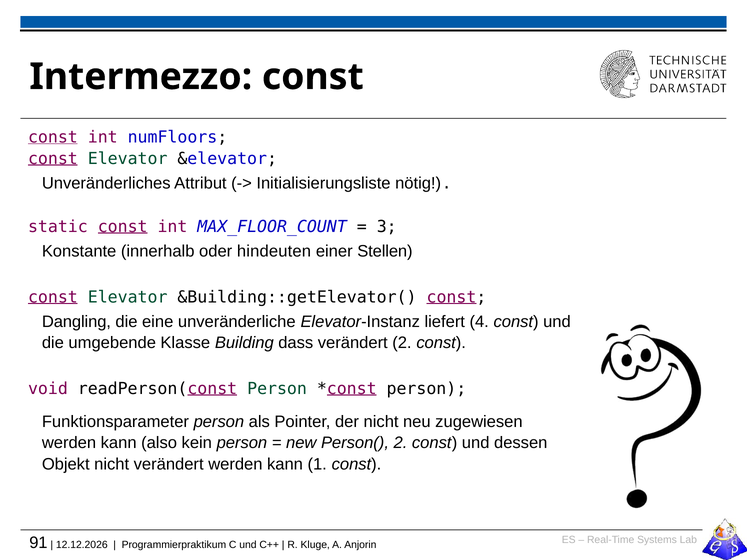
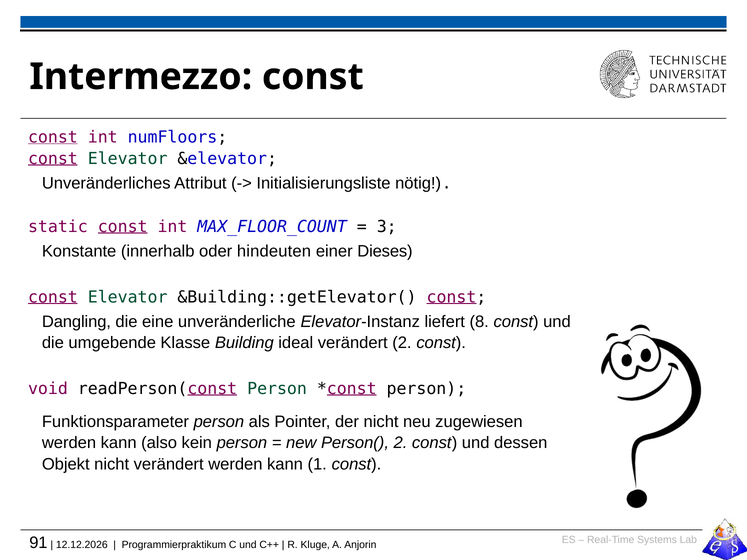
Stellen: Stellen -> Dieses
4: 4 -> 8
dass: dass -> ideal
